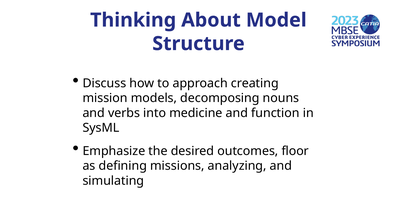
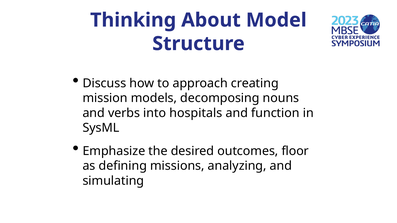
medicine: medicine -> hospitals
